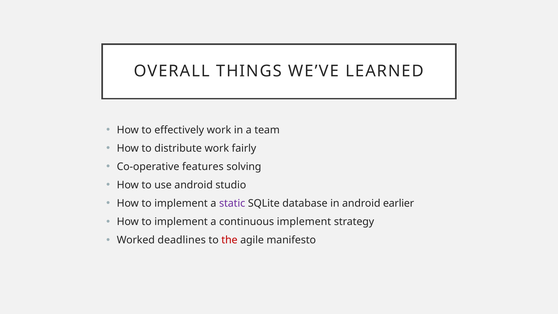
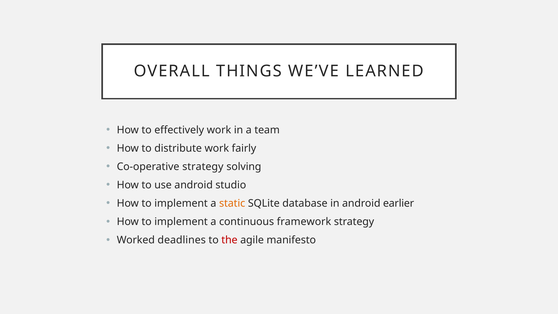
Co-operative features: features -> strategy
static colour: purple -> orange
continuous implement: implement -> framework
